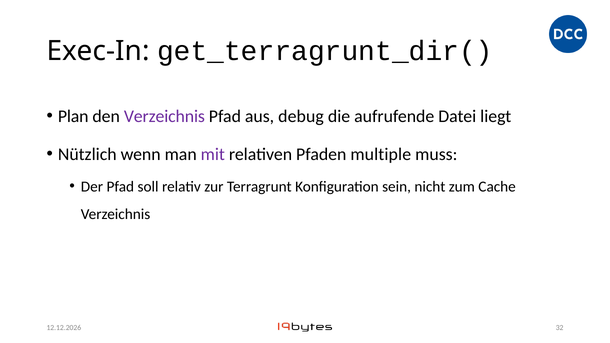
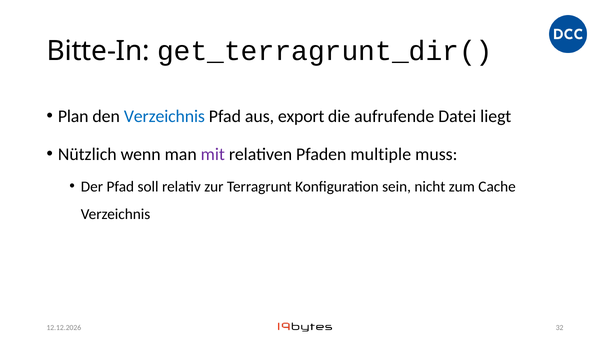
Exec-In: Exec-In -> Bitte-In
Verzeichnis at (164, 116) colour: purple -> blue
debug: debug -> export
